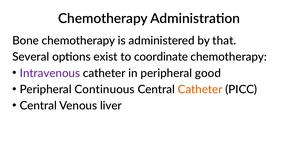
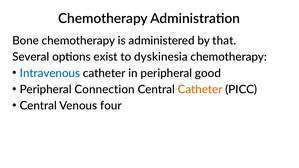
coordinate: coordinate -> dyskinesia
Intravenous colour: purple -> blue
Continuous: Continuous -> Connection
liver: liver -> four
